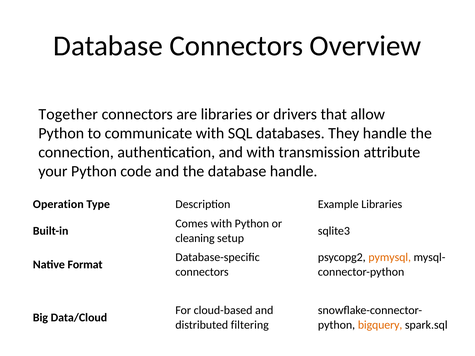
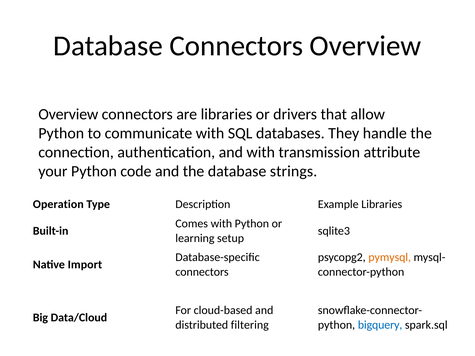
Together at (68, 114): Together -> Overview
database handle: handle -> strings
cleaning: cleaning -> learning
Format: Format -> Import
bigquery colour: orange -> blue
